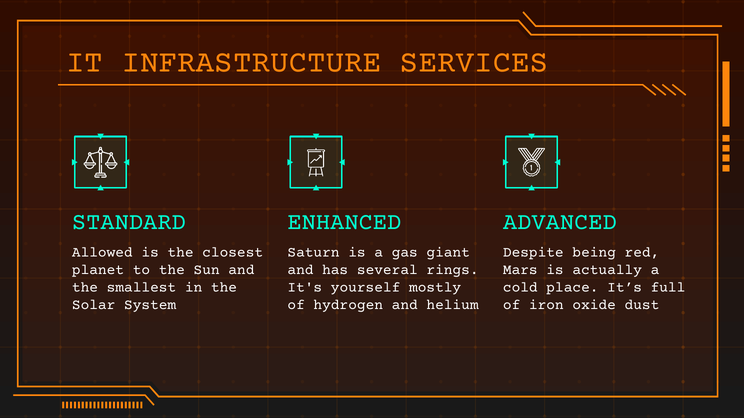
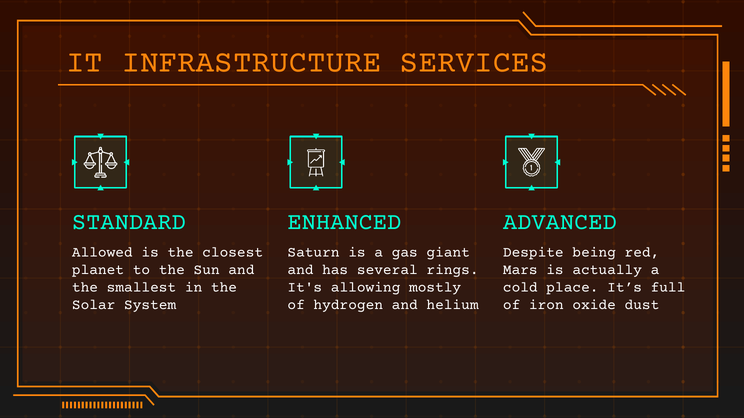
yourself: yourself -> allowing
